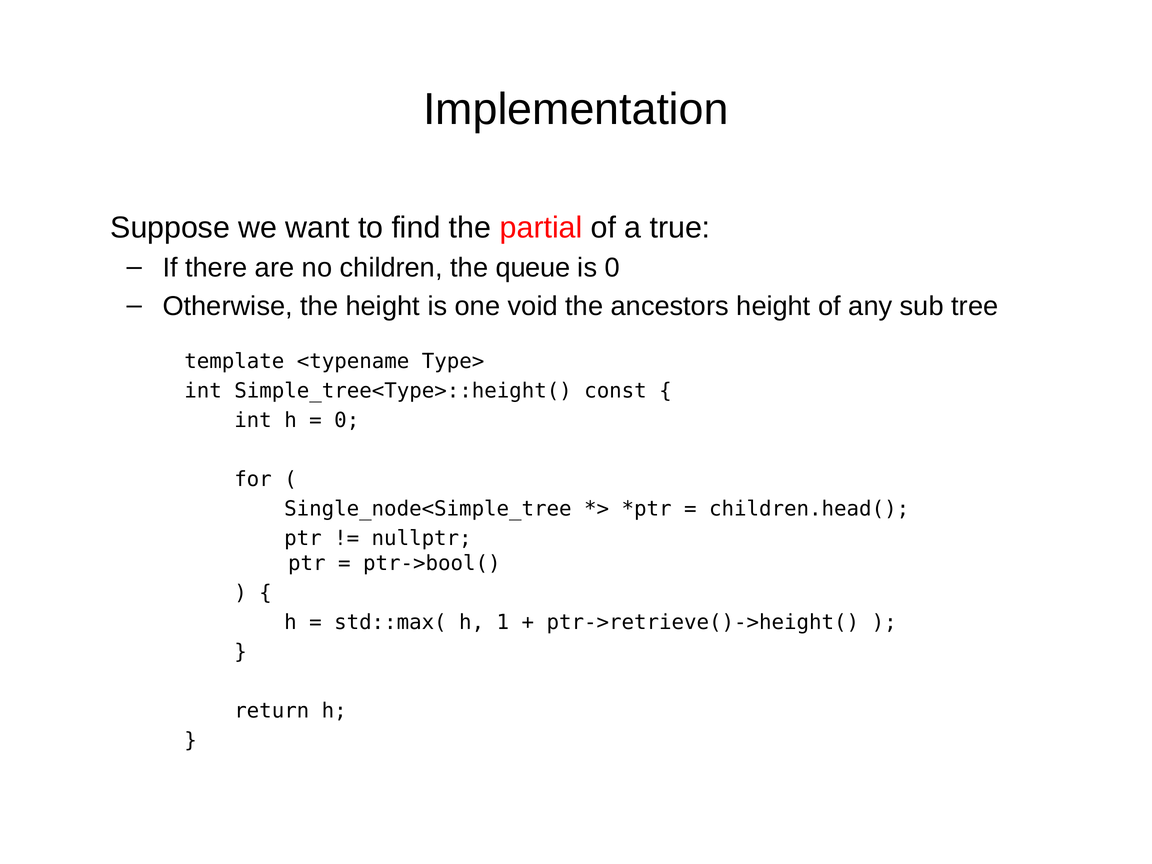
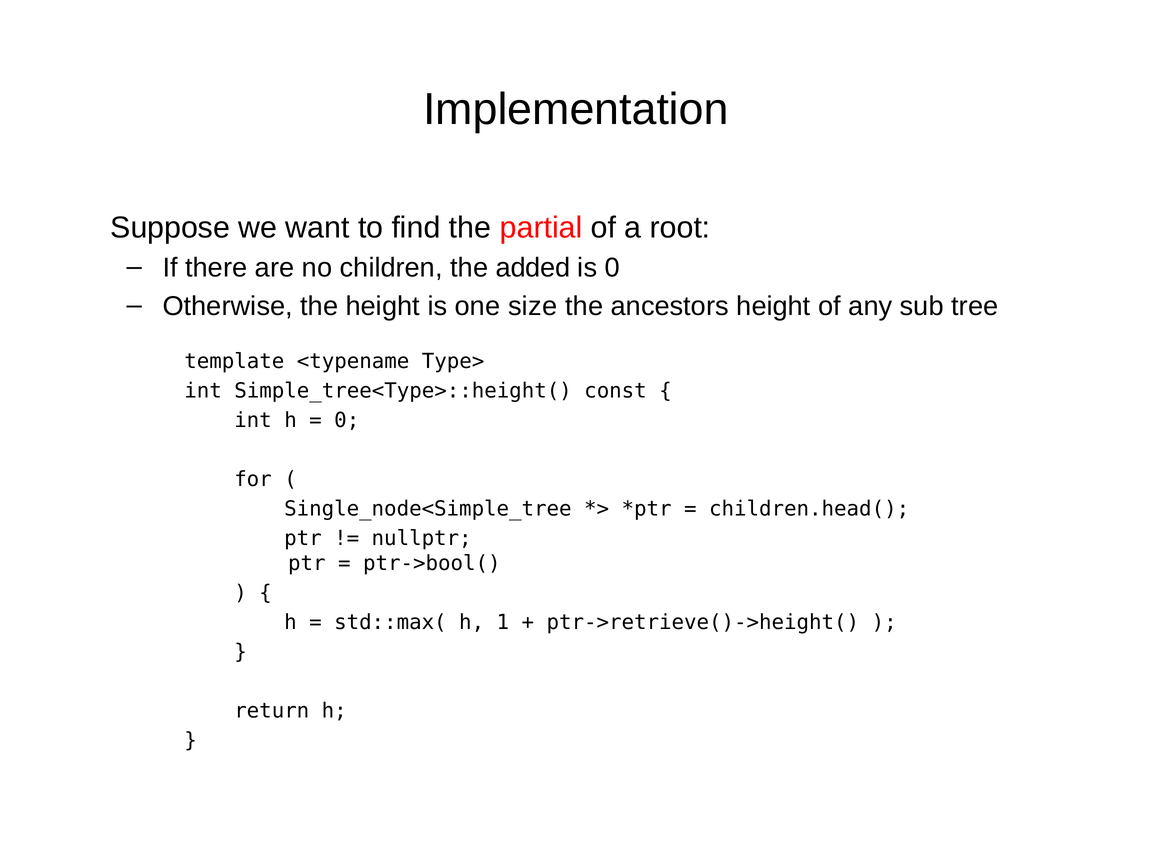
true: true -> root
queue: queue -> added
void: void -> size
